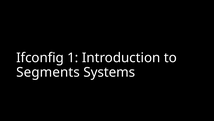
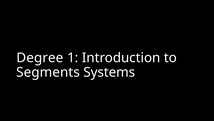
Ifconfig: Ifconfig -> Degree
